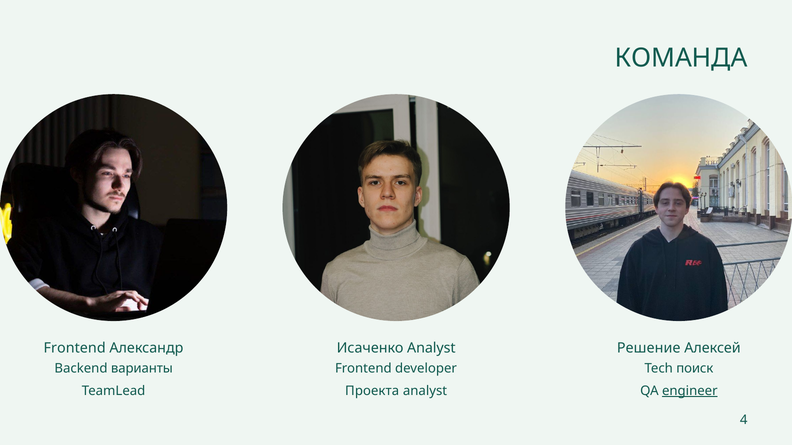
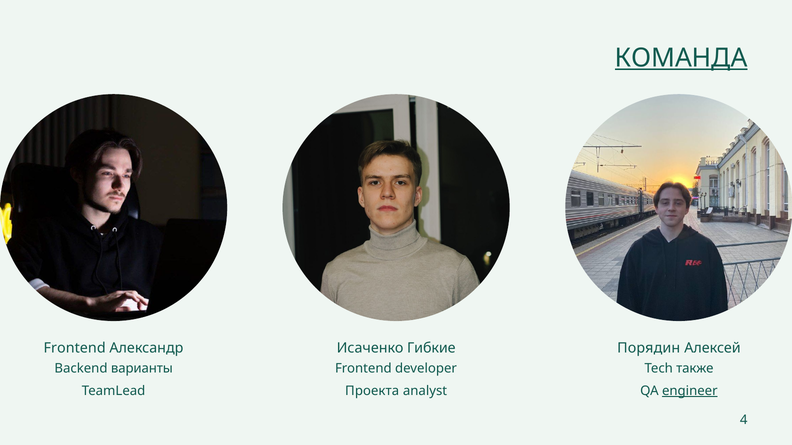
КОМАНДА underline: none -> present
Исаченко Analyst: Analyst -> Гибкие
Решение: Решение -> Порядин
поиск: поиск -> также
